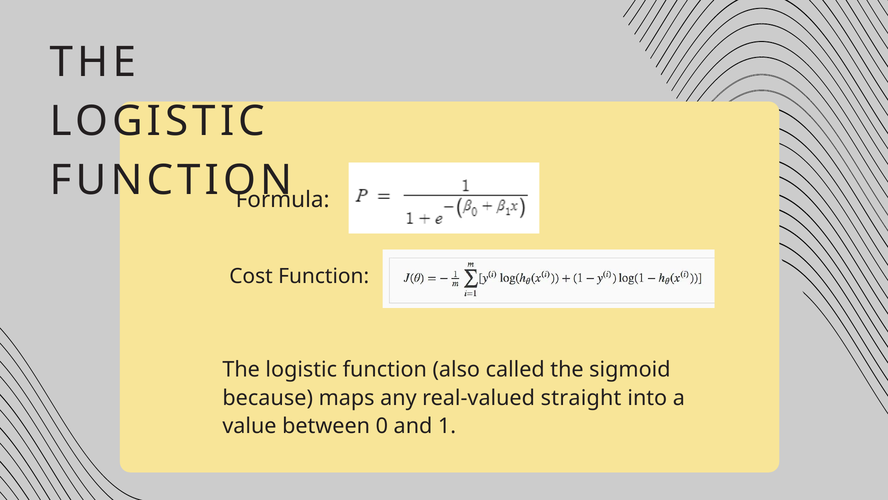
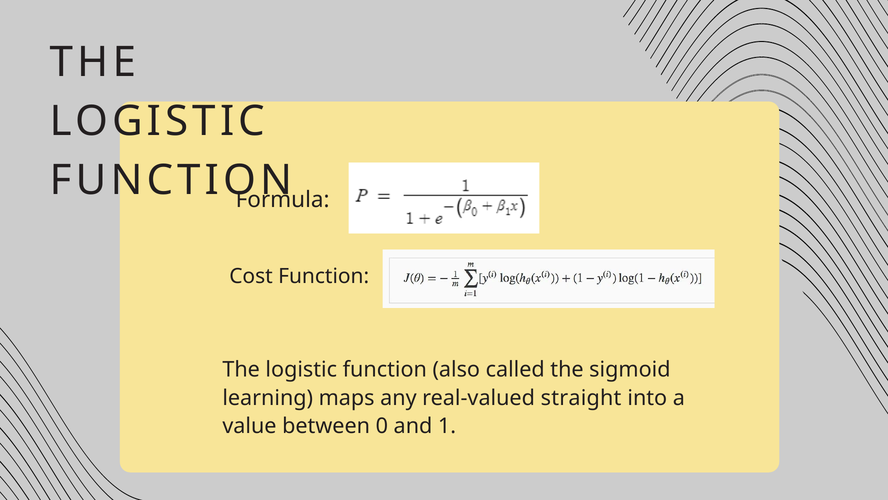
because: because -> learning
